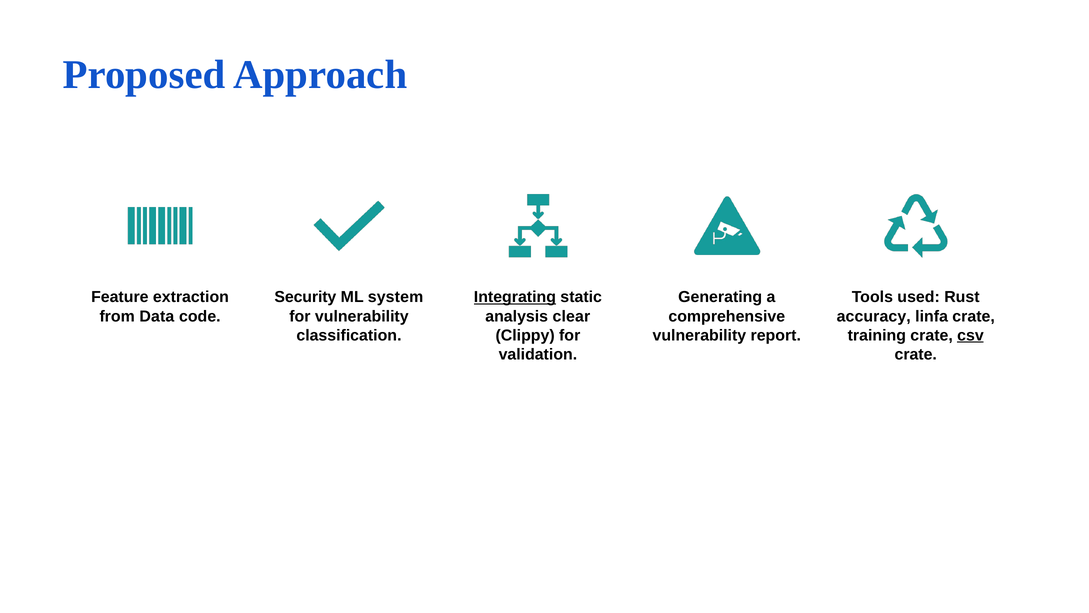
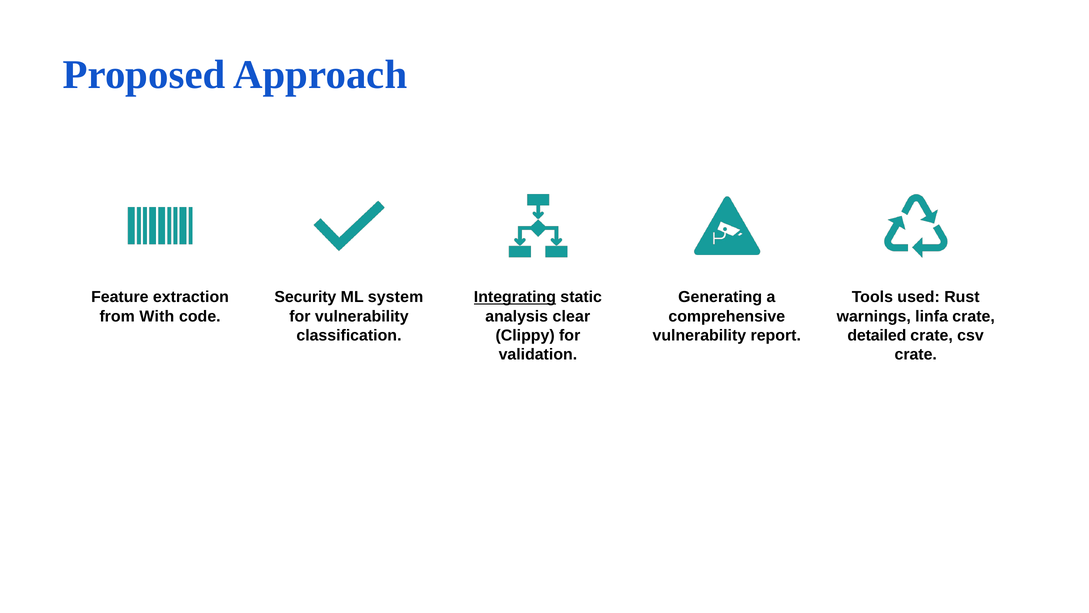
Data: Data -> With
accuracy: accuracy -> warnings
training: training -> detailed
csv underline: present -> none
